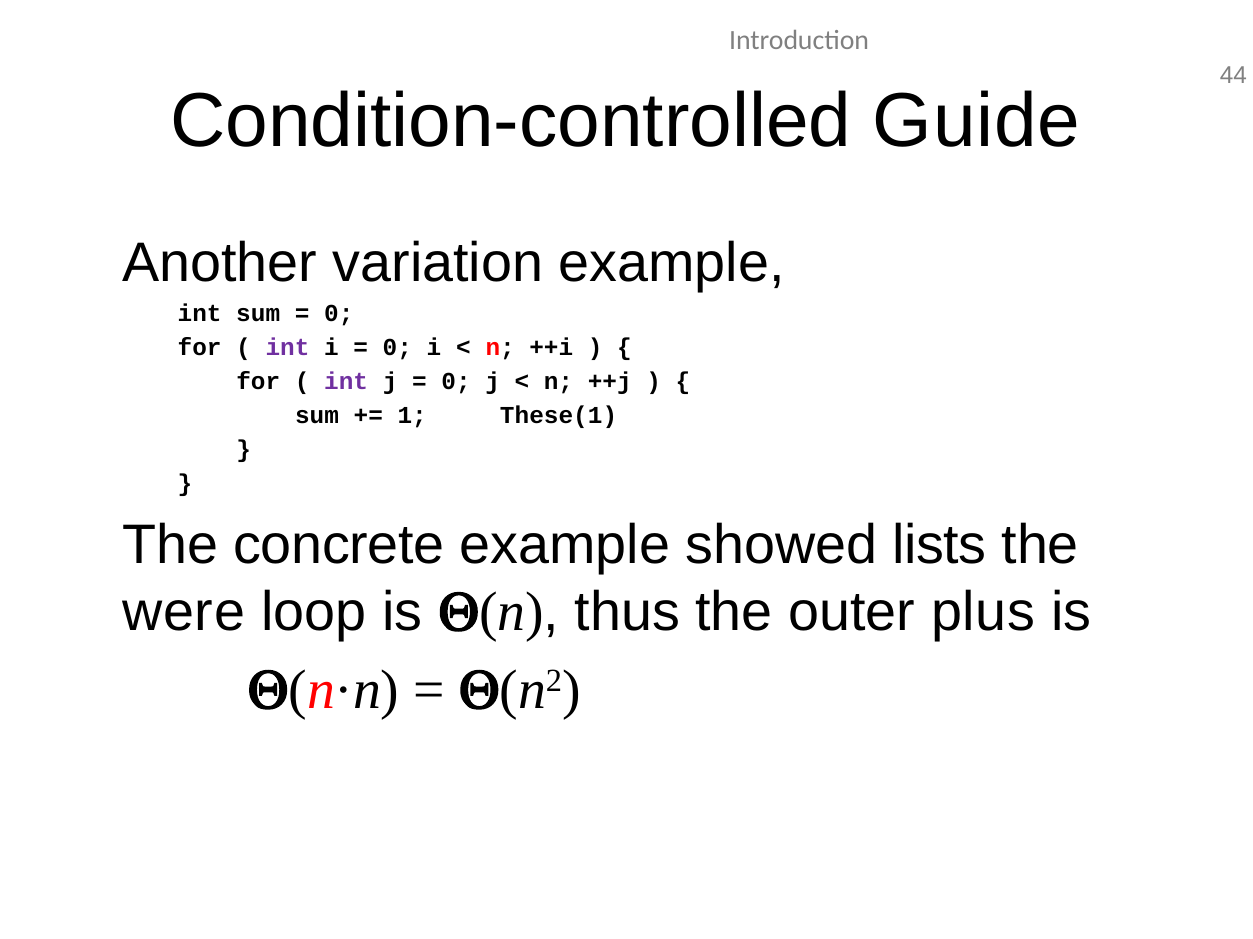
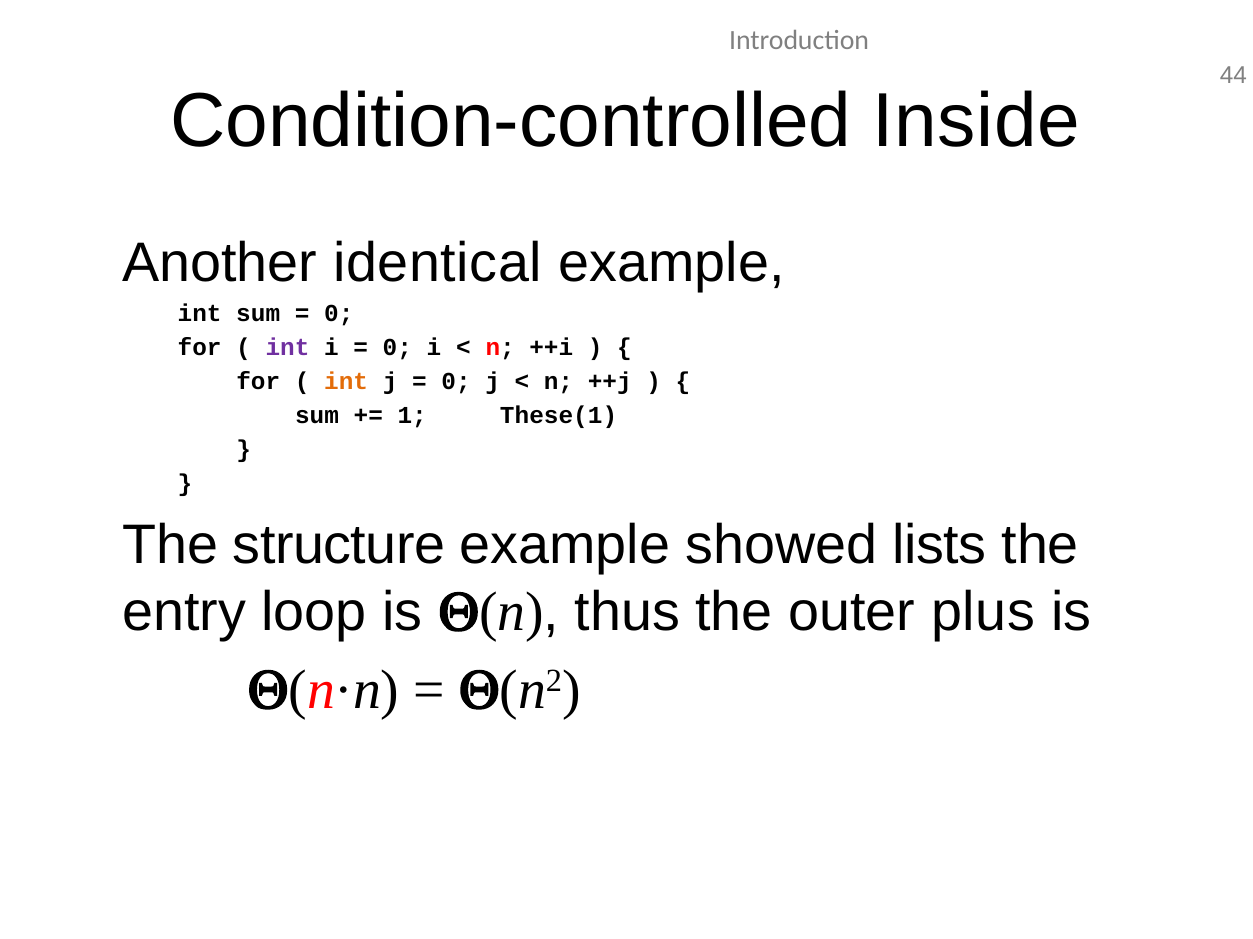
Guide: Guide -> Inside
variation: variation -> identical
int at (346, 382) colour: purple -> orange
concrete: concrete -> structure
were: were -> entry
